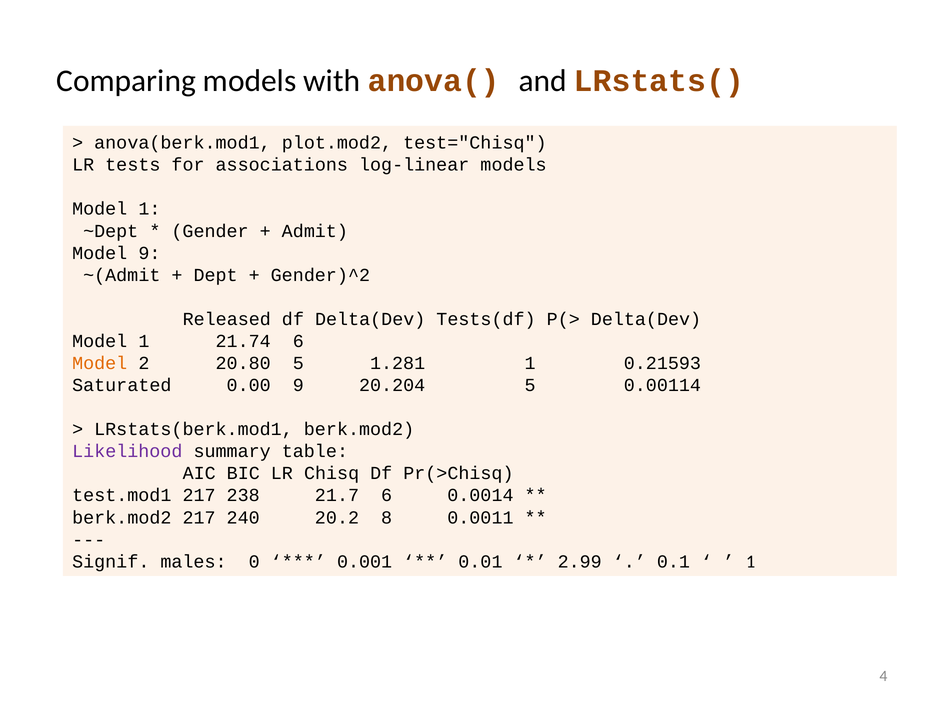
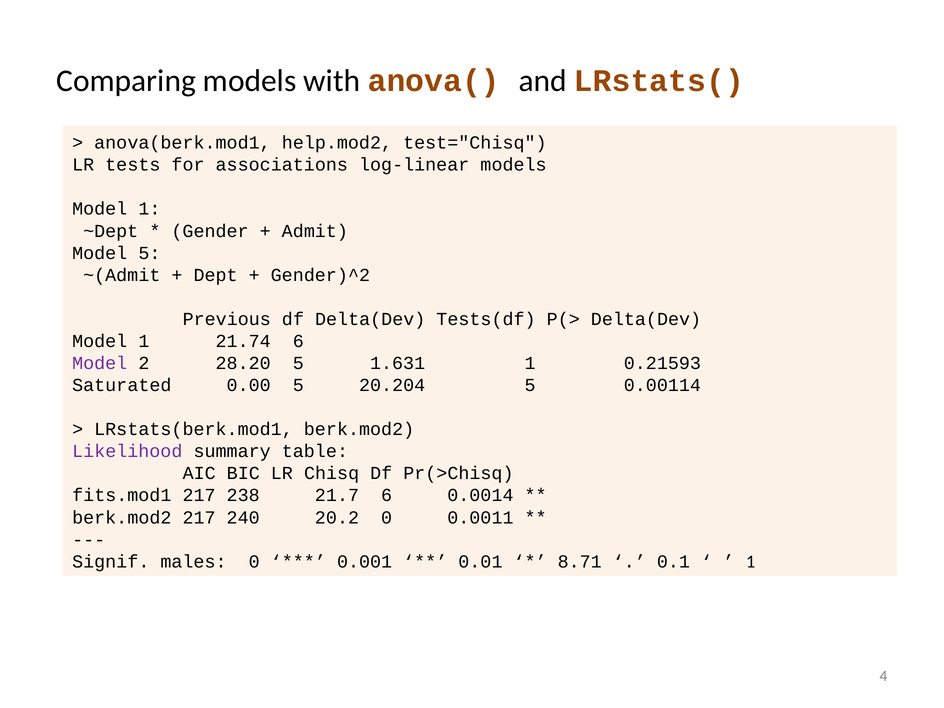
plot.mod2: plot.mod2 -> help.mod2
Model 9: 9 -> 5
Released: Released -> Previous
Model at (100, 363) colour: orange -> purple
20.80: 20.80 -> 28.20
1.281: 1.281 -> 1.631
0.00 9: 9 -> 5
test.mod1: test.mod1 -> fits.mod1
20.2 8: 8 -> 0
2.99: 2.99 -> 8.71
